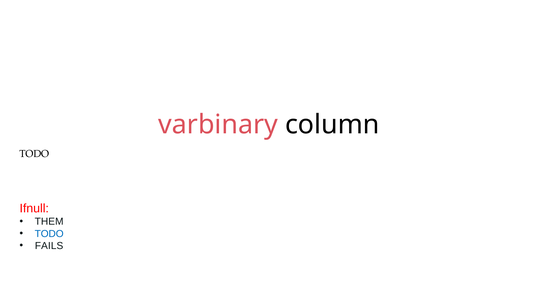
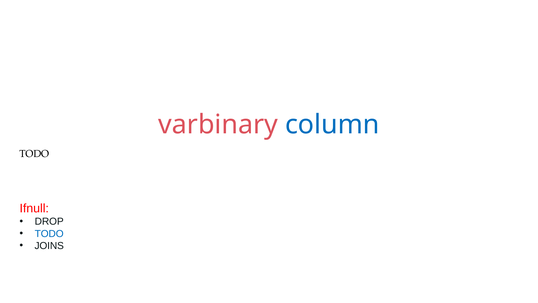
column colour: black -> blue
THEM: THEM -> DROP
FAILS: FAILS -> JOINS
